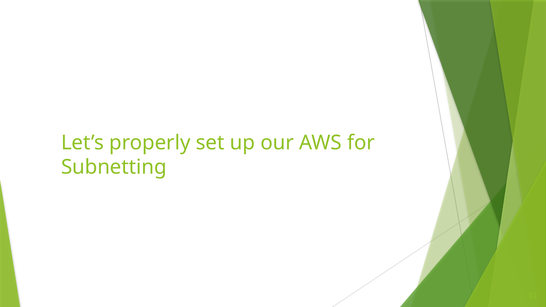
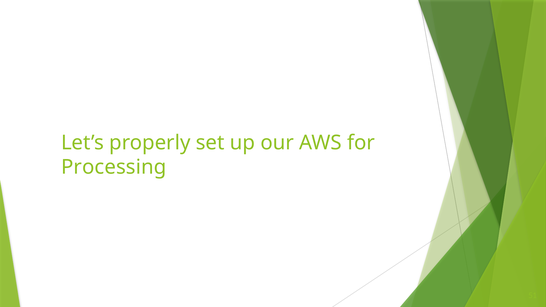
Subnetting: Subnetting -> Processing
